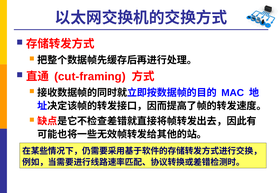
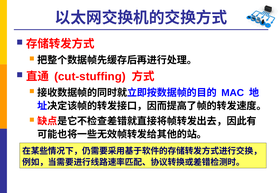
cut-framing: cut-framing -> cut-stuffing
